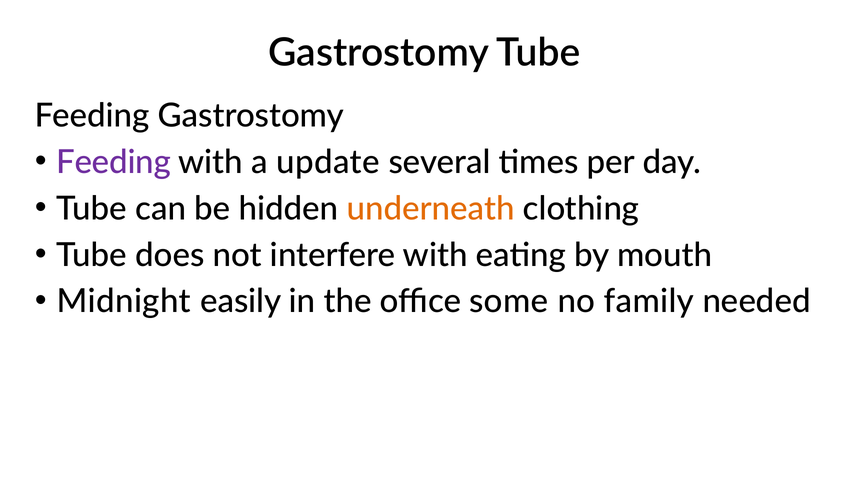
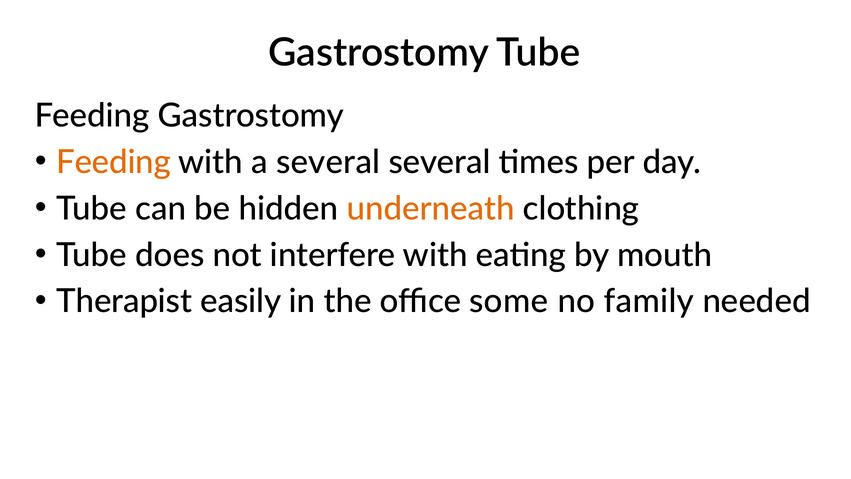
Feeding at (114, 162) colour: purple -> orange
a update: update -> several
Midnight: Midnight -> Therapist
